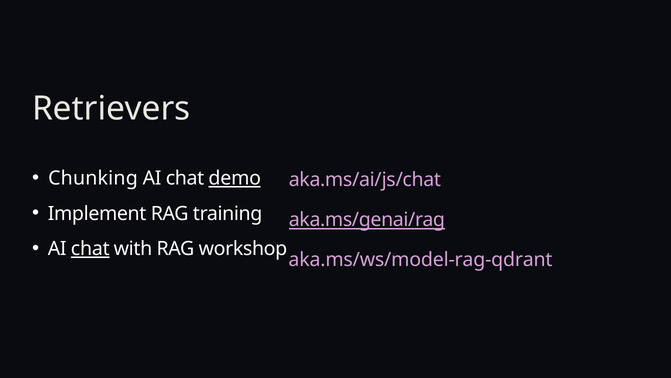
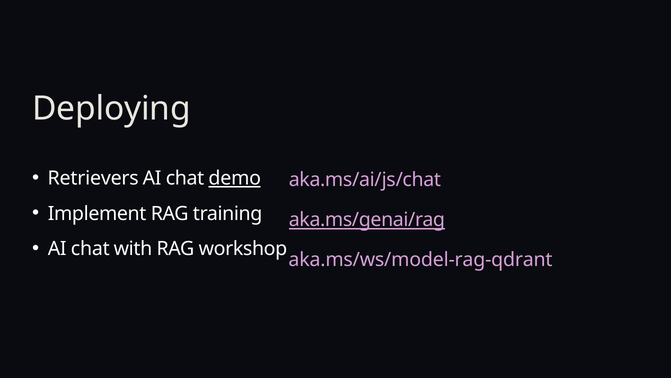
Retrievers: Retrievers -> Deploying
Chunking: Chunking -> Retrievers
chat at (90, 248) underline: present -> none
